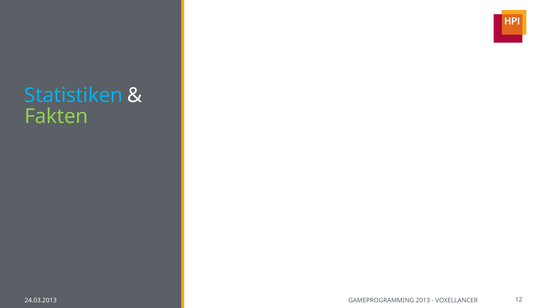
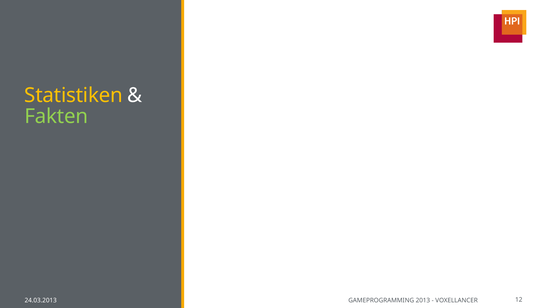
Statistiken colour: light blue -> yellow
